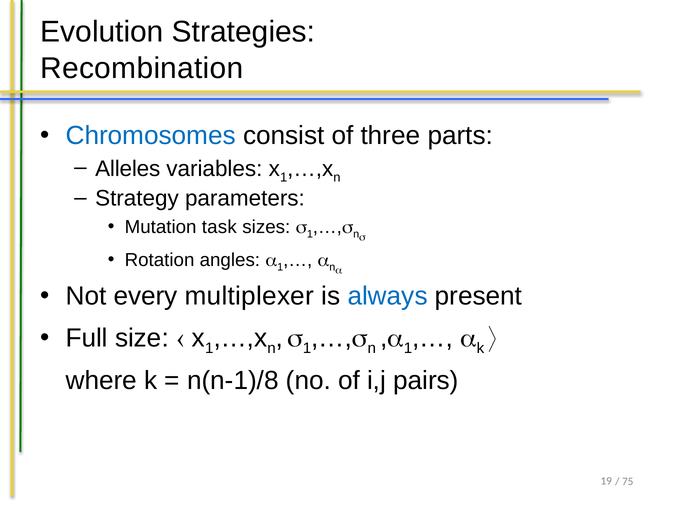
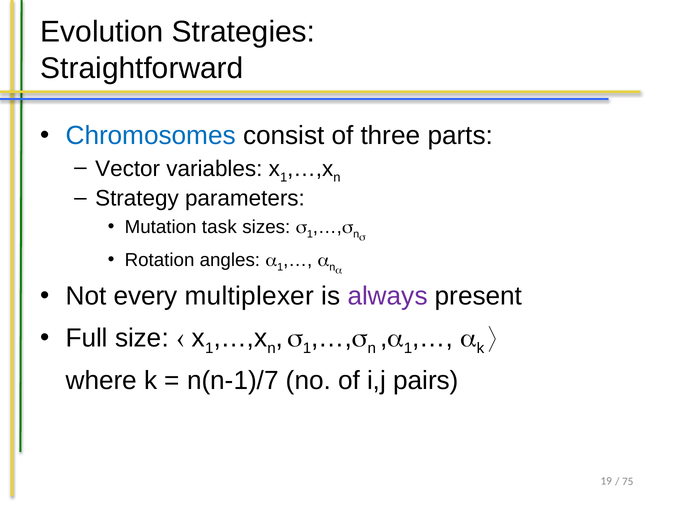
Recombination: Recombination -> Straightforward
Alleles: Alleles -> Vector
always colour: blue -> purple
n(n-1)/8: n(n-1)/8 -> n(n-1)/7
